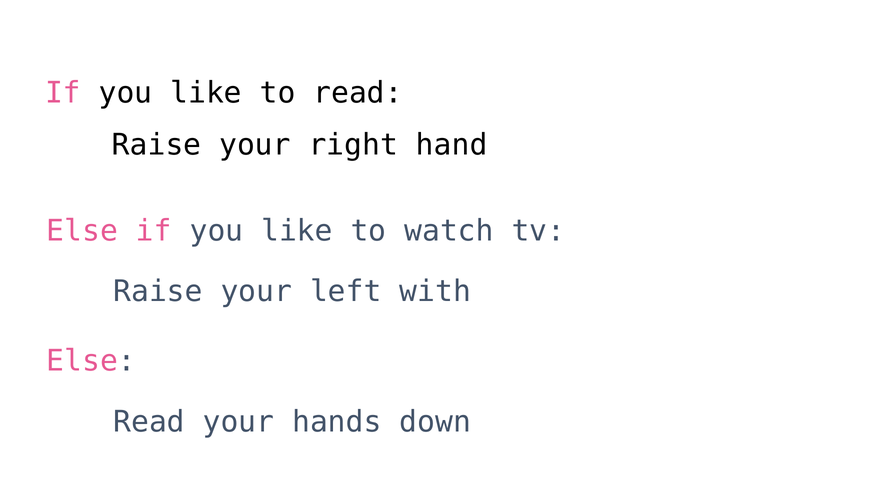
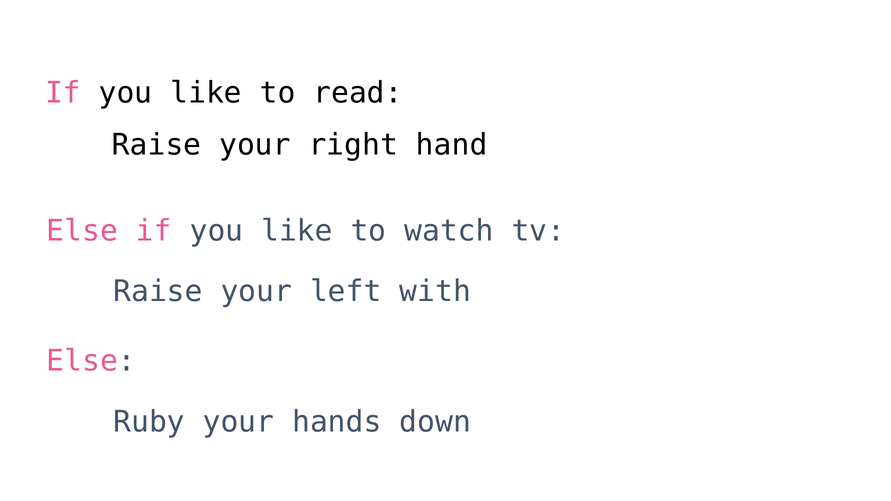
Read at (149, 422): Read -> Ruby
